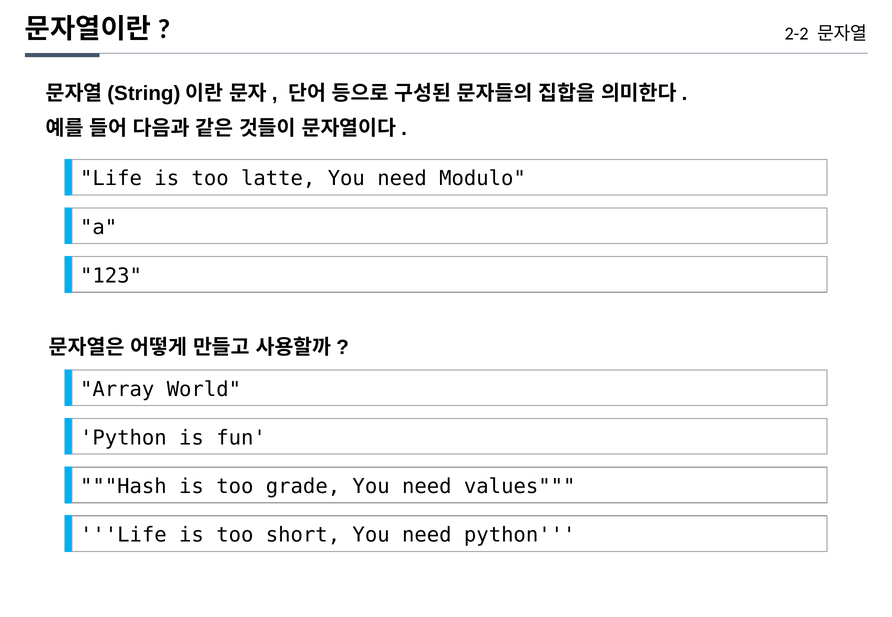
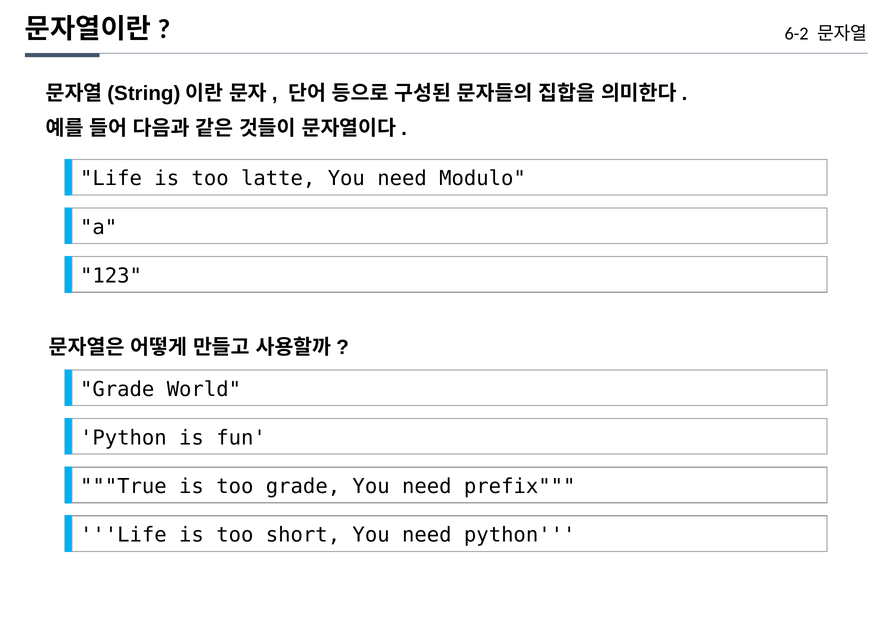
2-2: 2-2 -> 6-2
Array at (117, 390): Array -> Grade
Hash: Hash -> True
values: values -> prefix
